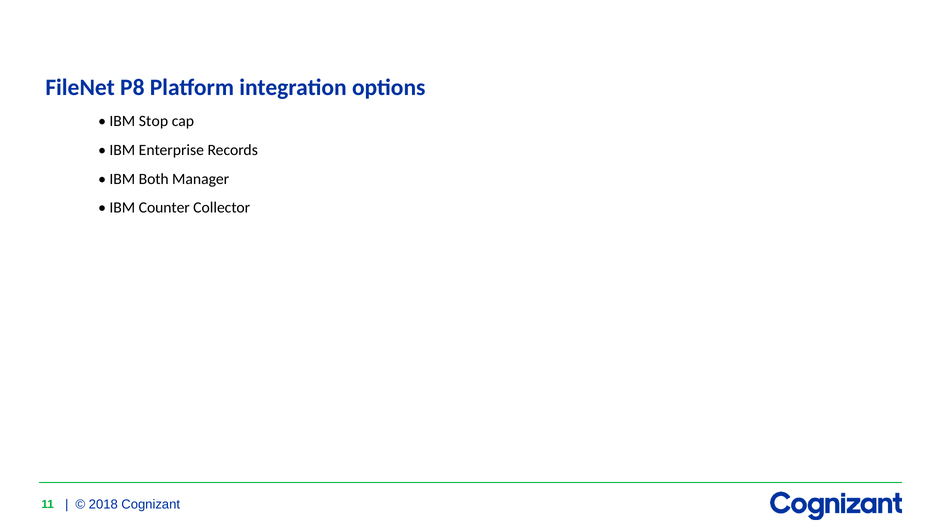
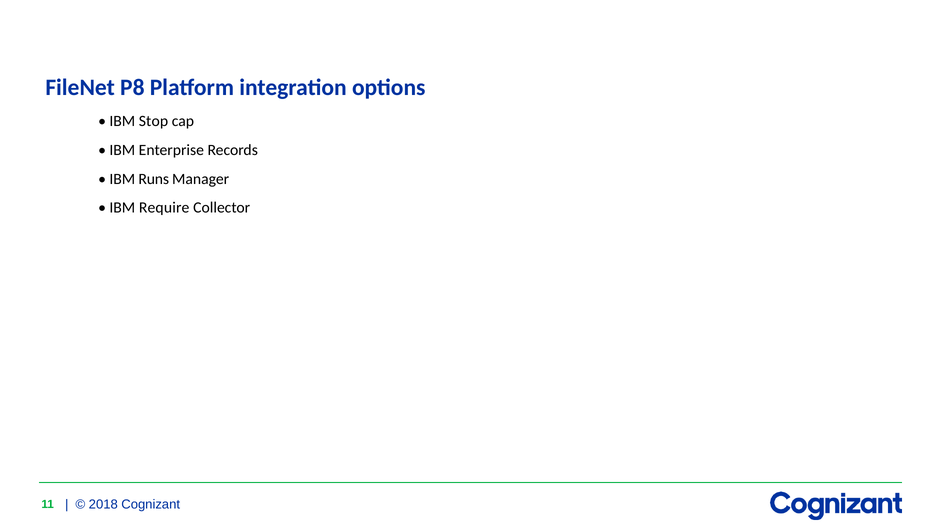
Both: Both -> Runs
Counter: Counter -> Require
